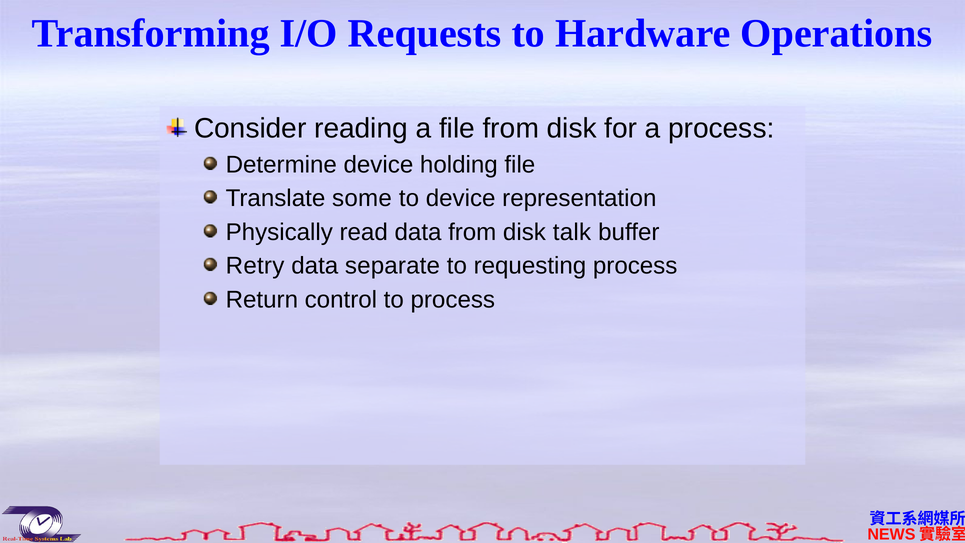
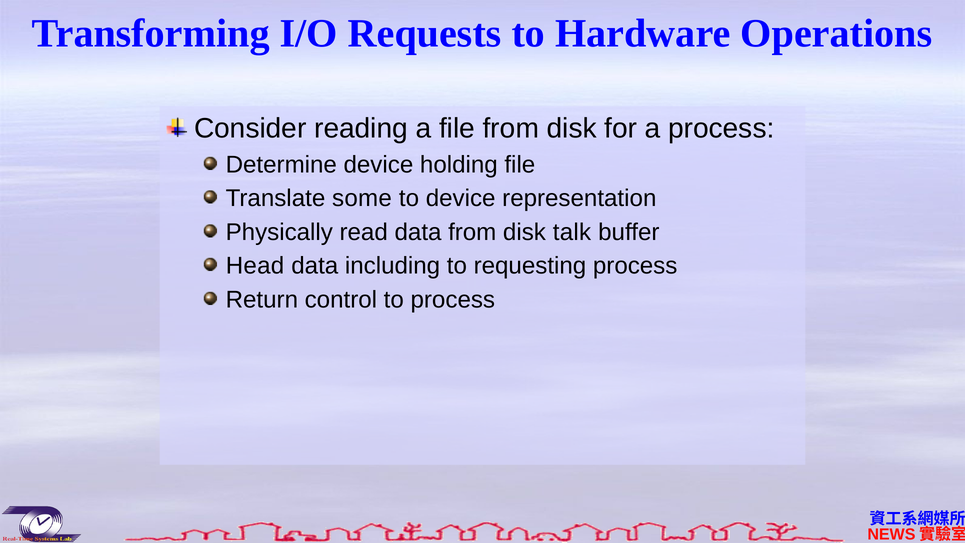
Retry: Retry -> Head
separate: separate -> including
